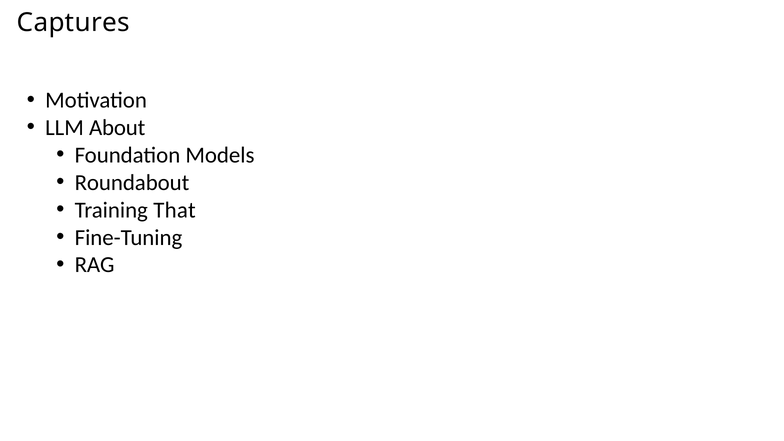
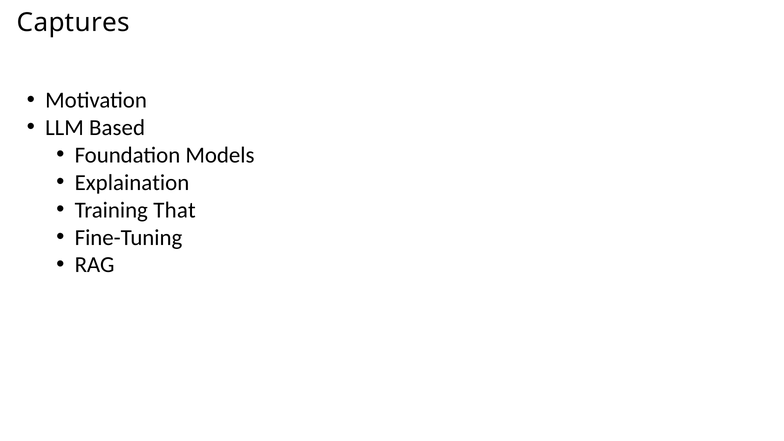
About: About -> Based
Roundabout: Roundabout -> Explaination
